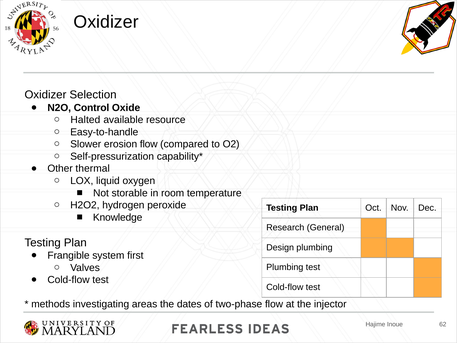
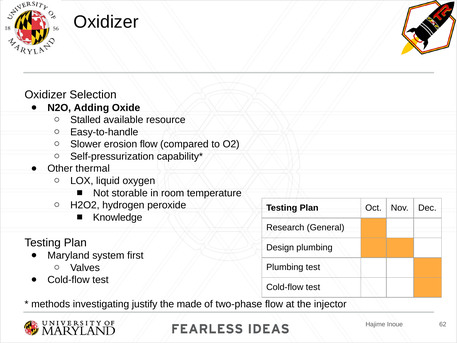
Control: Control -> Adding
Halted: Halted -> Stalled
Frangible: Frangible -> Maryland
areas: areas -> justify
dates: dates -> made
